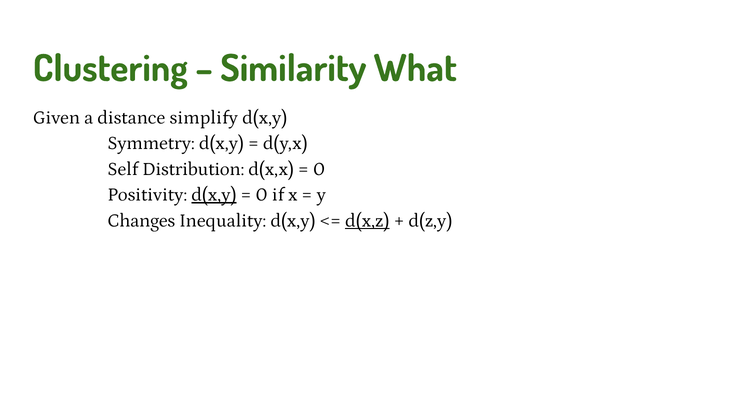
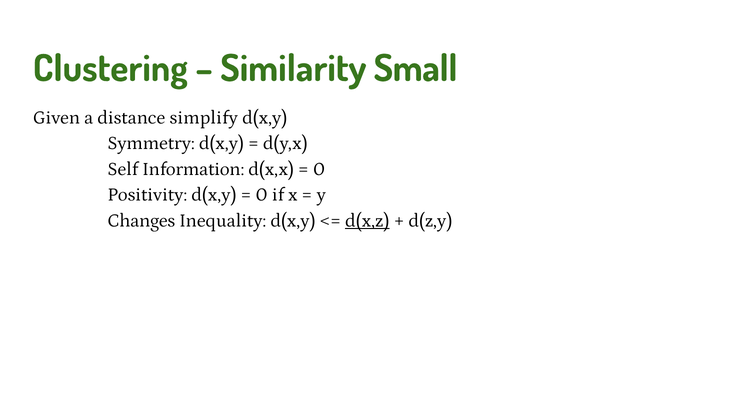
What: What -> Small
Distribution: Distribution -> Information
d(x,y at (214, 195) underline: present -> none
